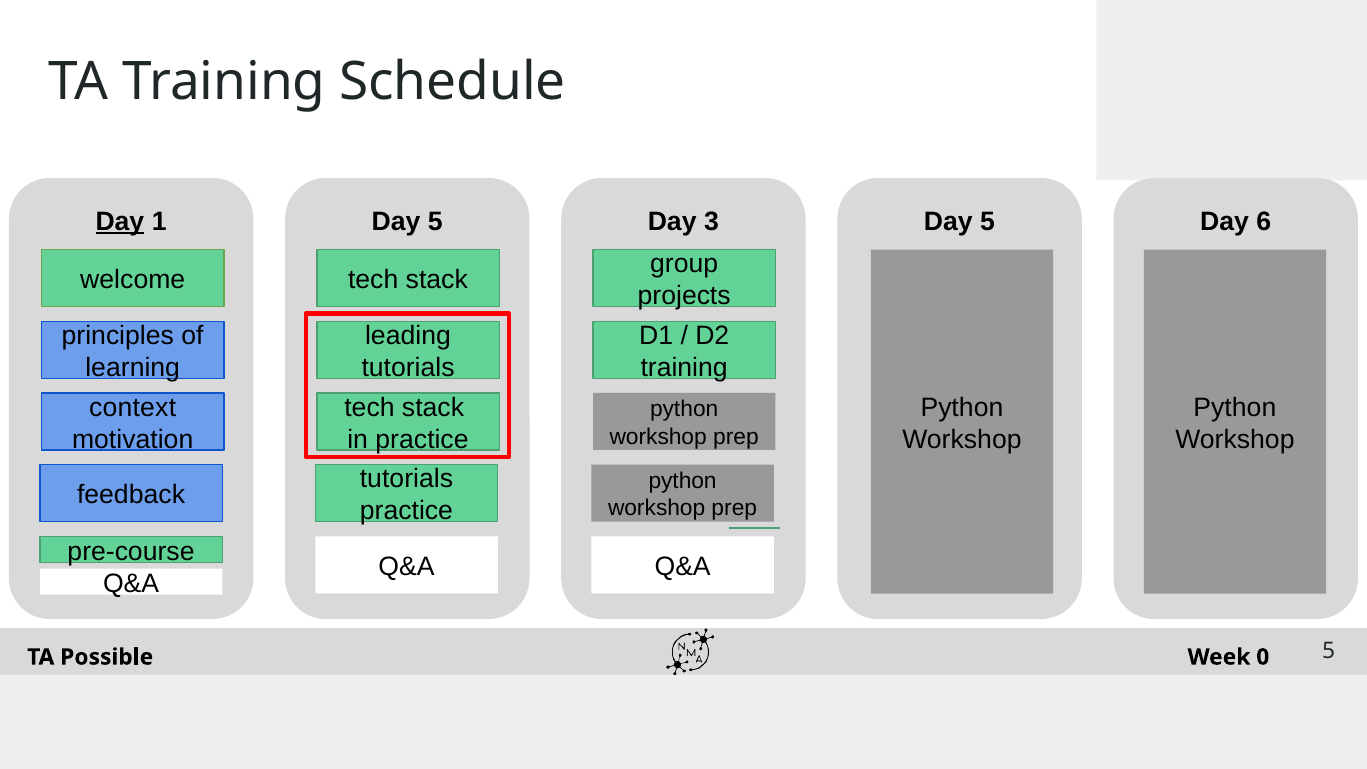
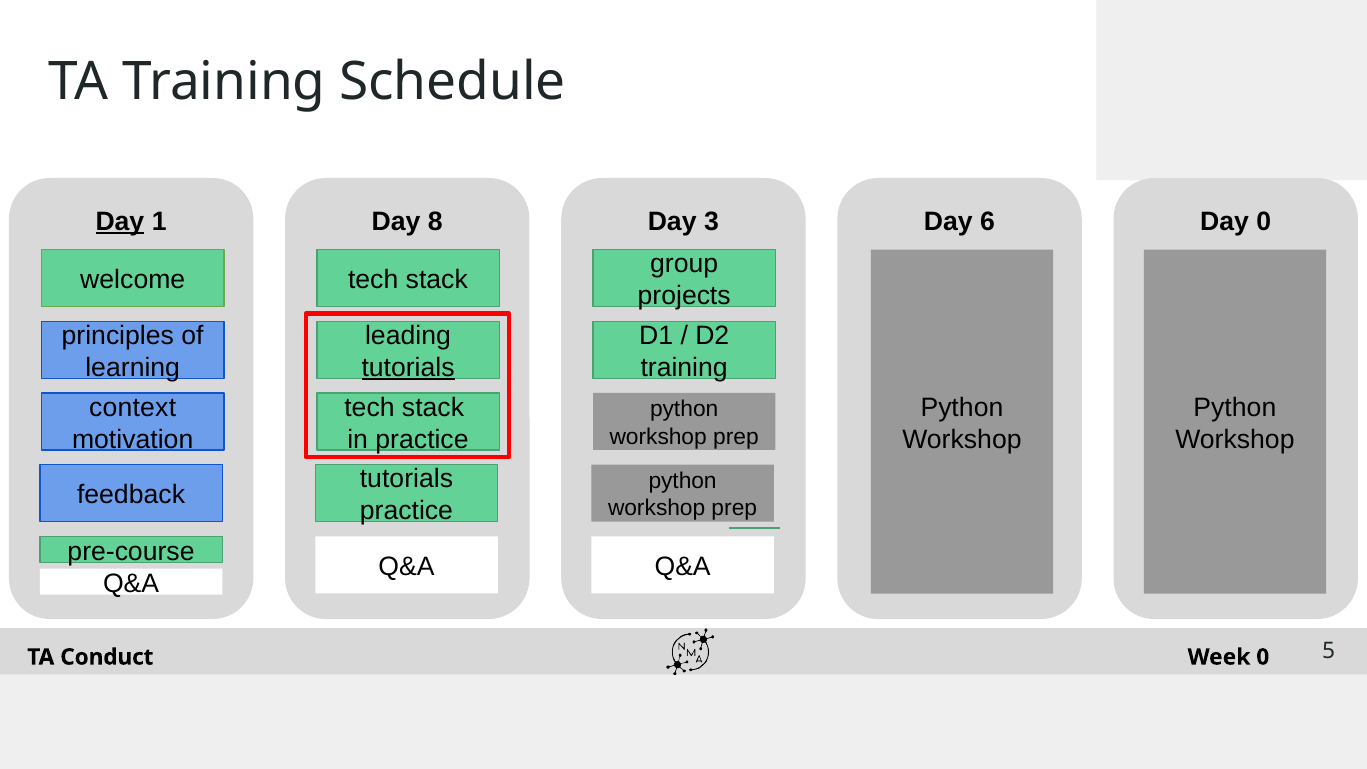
1 Day 5: 5 -> 8
3 Day 5: 5 -> 6
Day 6: 6 -> 0
tutorials at (408, 368) underline: none -> present
Possible: Possible -> Conduct
